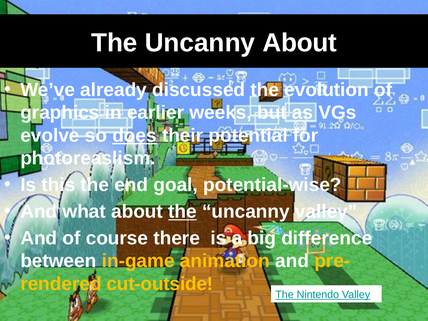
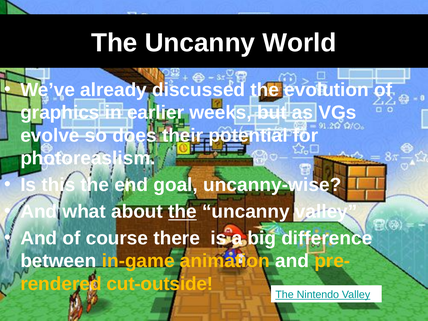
Uncanny About: About -> World
does underline: present -> none
potential-wise: potential-wise -> uncanny-wise
